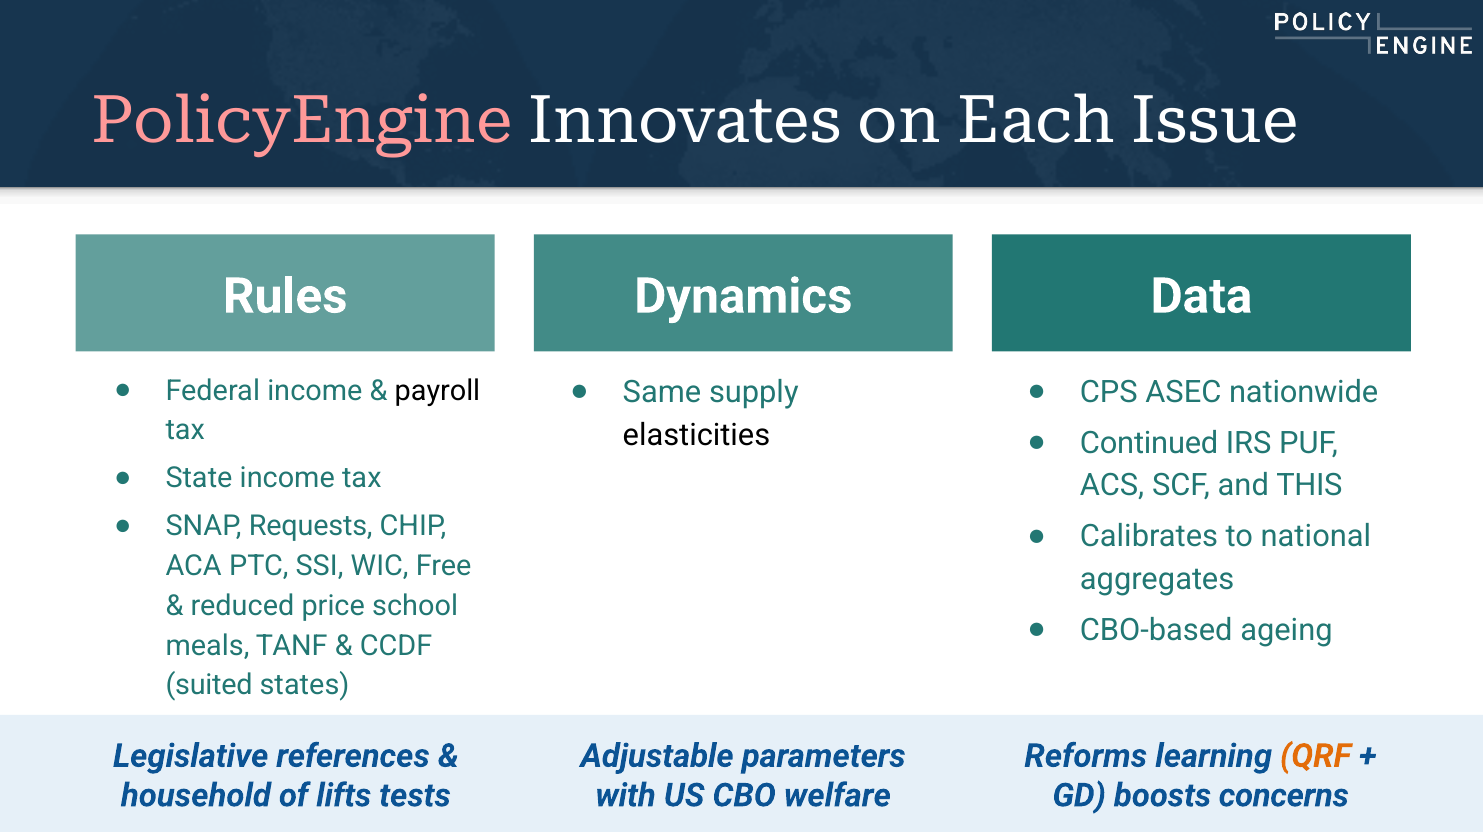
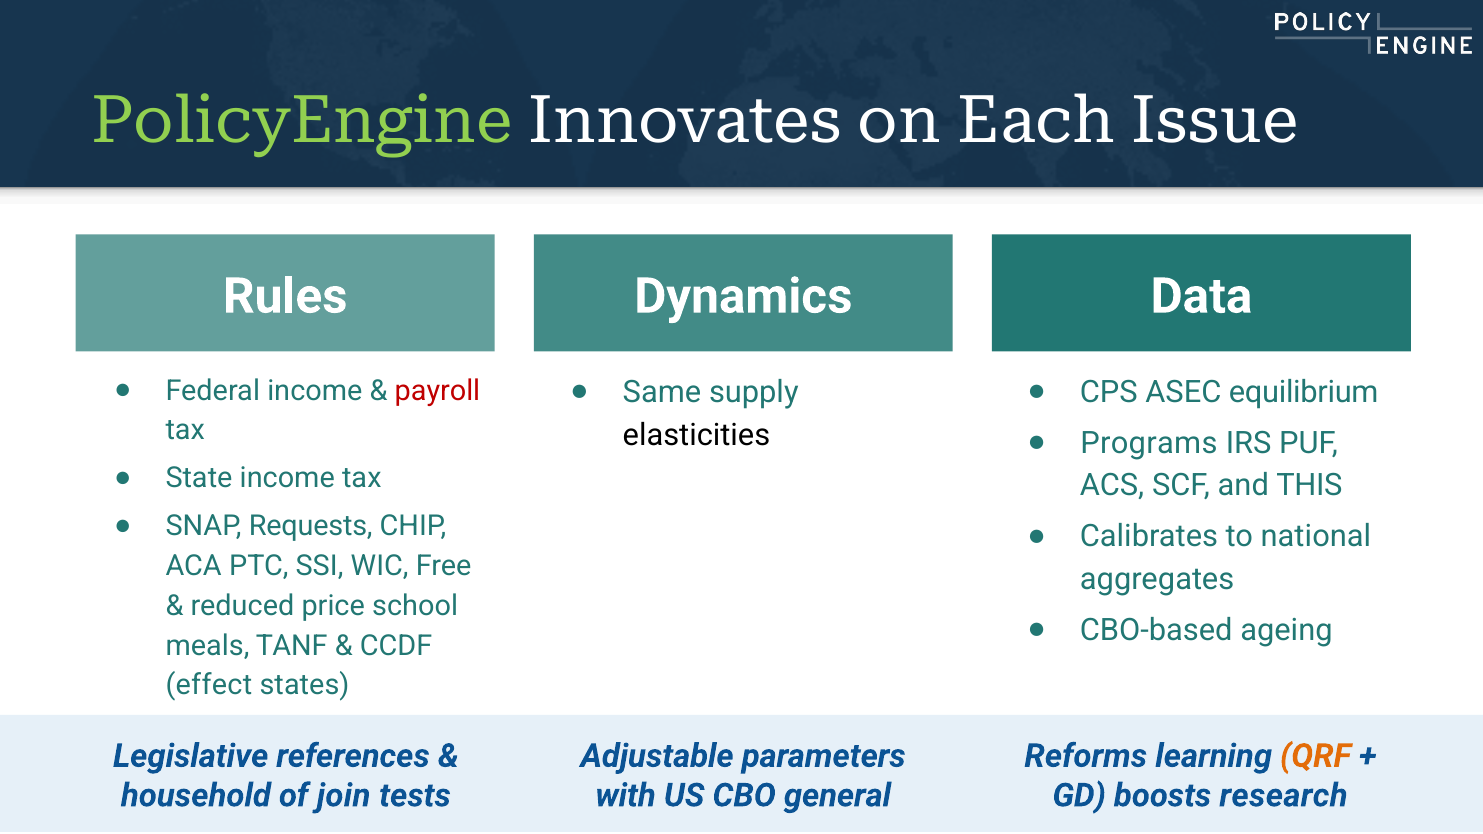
PolicyEngine colour: pink -> light green
payroll colour: black -> red
nationwide: nationwide -> equilibrium
Continued: Continued -> Programs
suited: suited -> effect
lifts: lifts -> join
welfare: welfare -> general
concerns: concerns -> research
